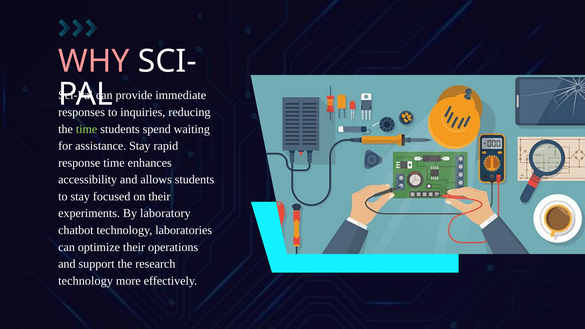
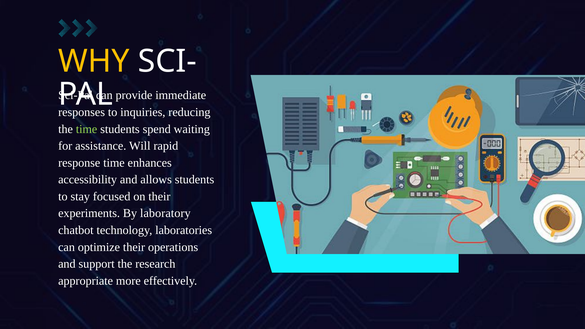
WHY colour: pink -> yellow
assistance Stay: Stay -> Will
technology at (86, 281): technology -> appropriate
